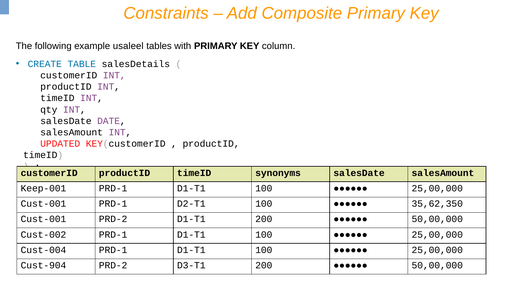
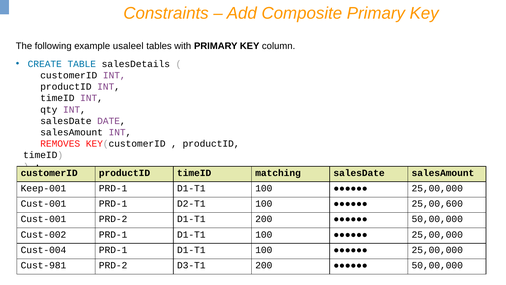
UPDATED: UPDATED -> REMOVES
synonyms: synonyms -> matching
35,62,350: 35,62,350 -> 25,00,600
Cust-904: Cust-904 -> Cust-981
